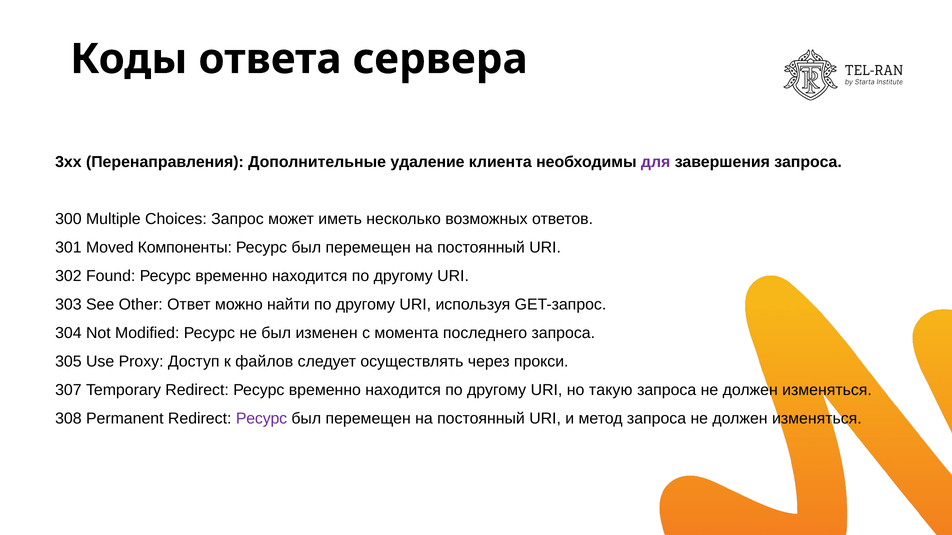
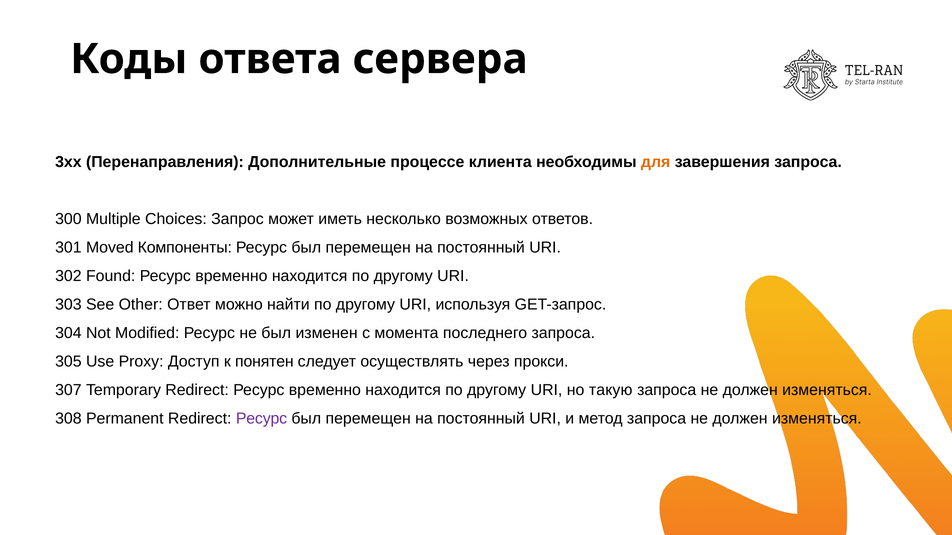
удаление: удаление -> процессе
для colour: purple -> orange
файлов: файлов -> понятен
